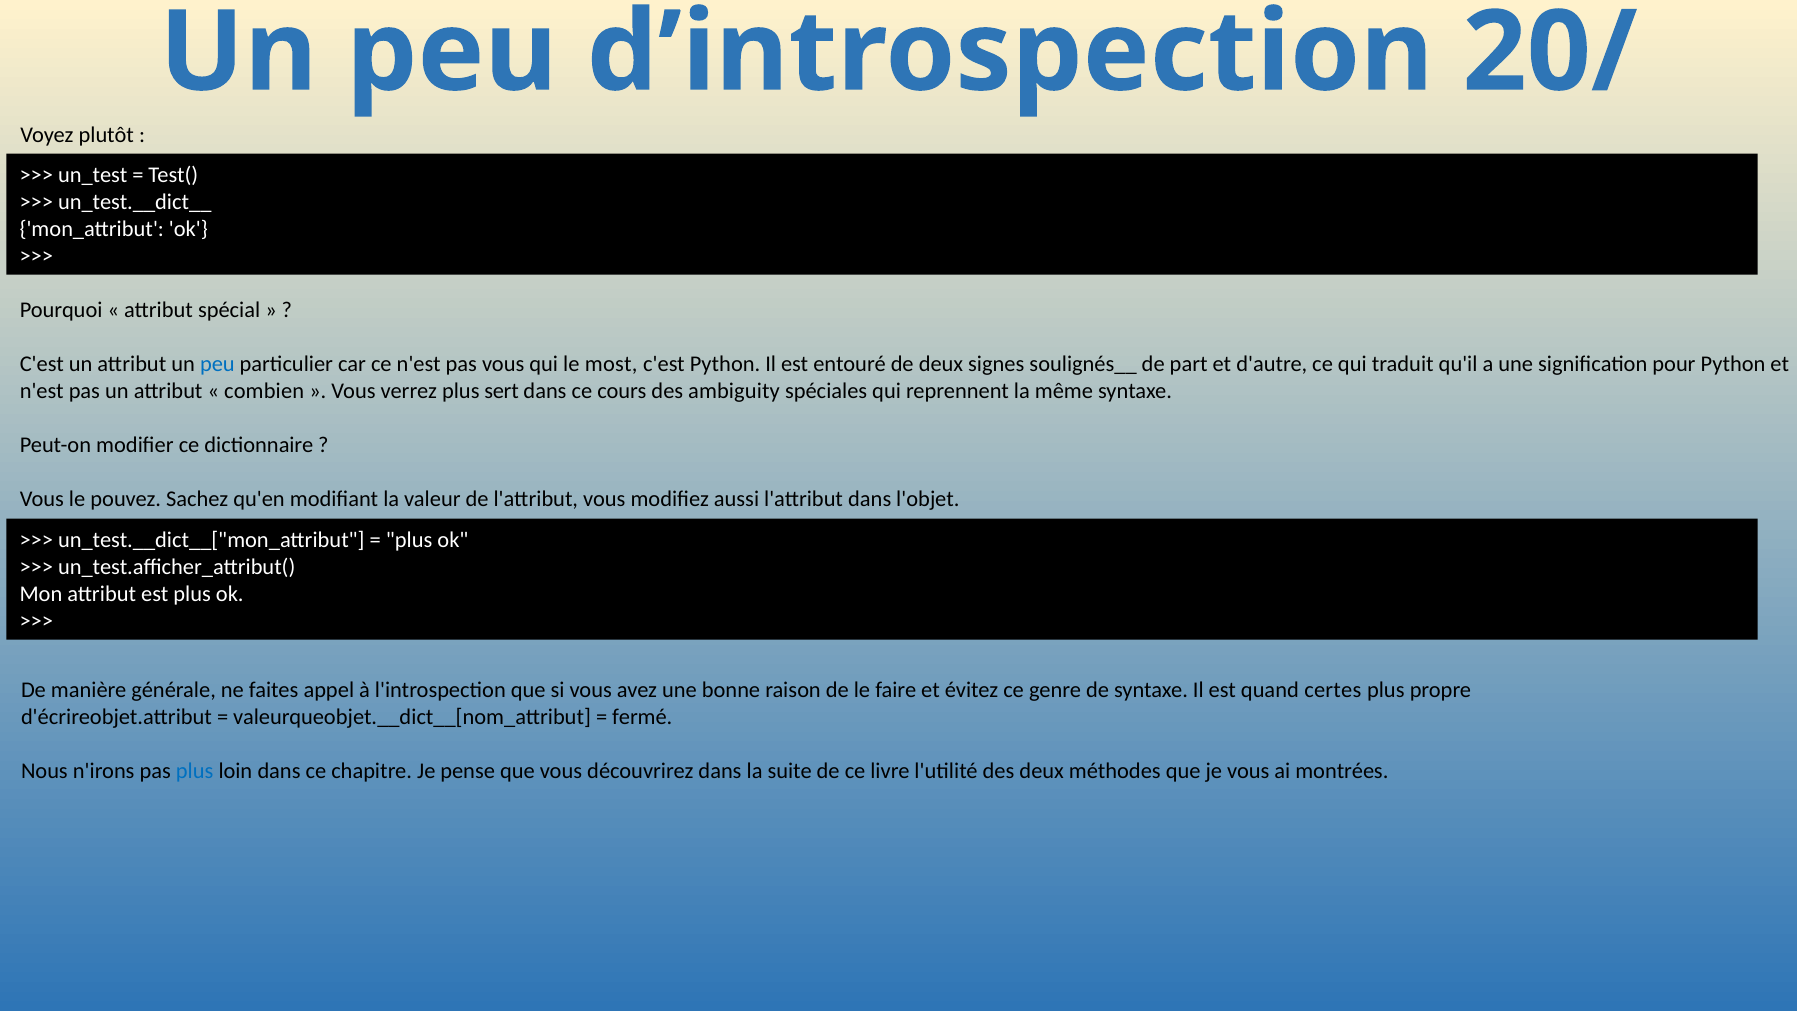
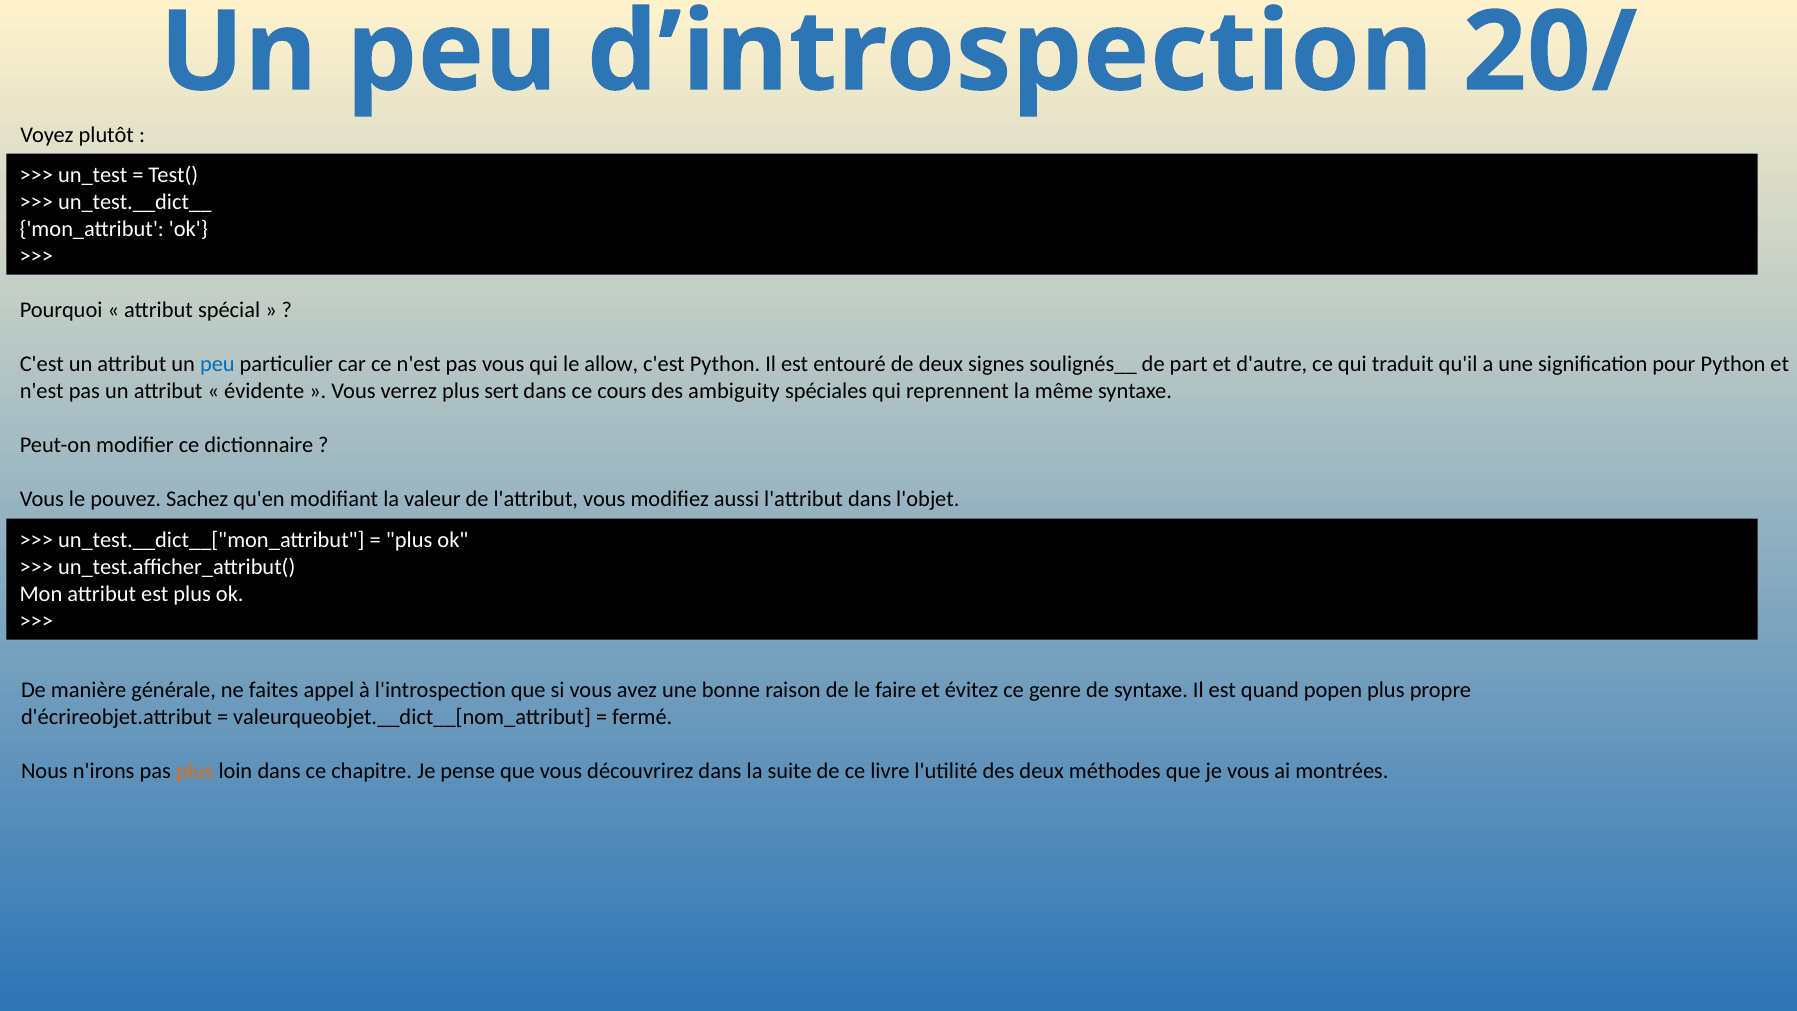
most: most -> allow
combien: combien -> évidente
certes: certes -> popen
plus at (195, 770) colour: blue -> orange
